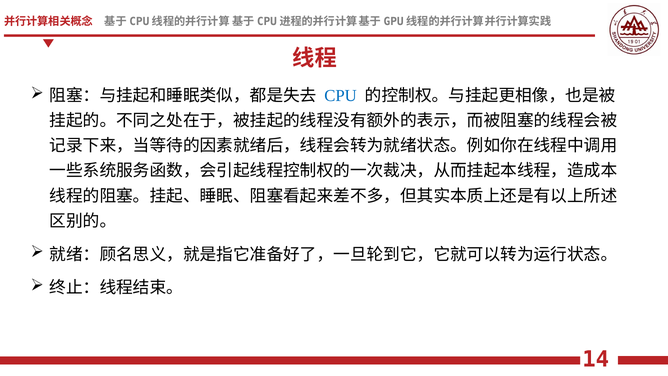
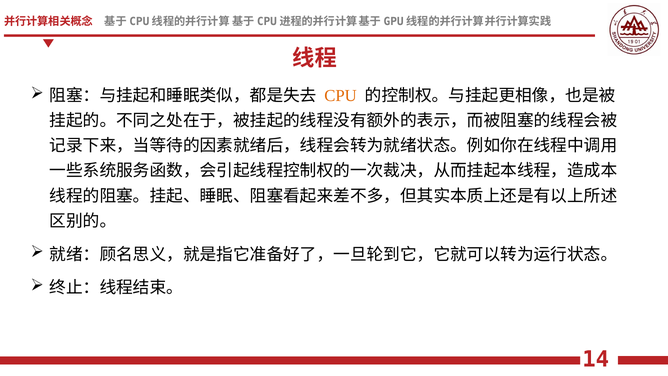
CPU colour: blue -> orange
